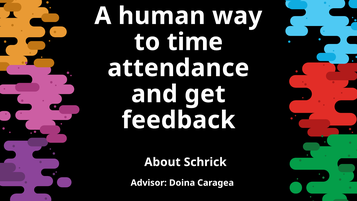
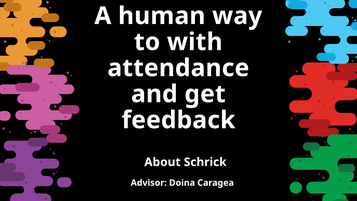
time: time -> with
